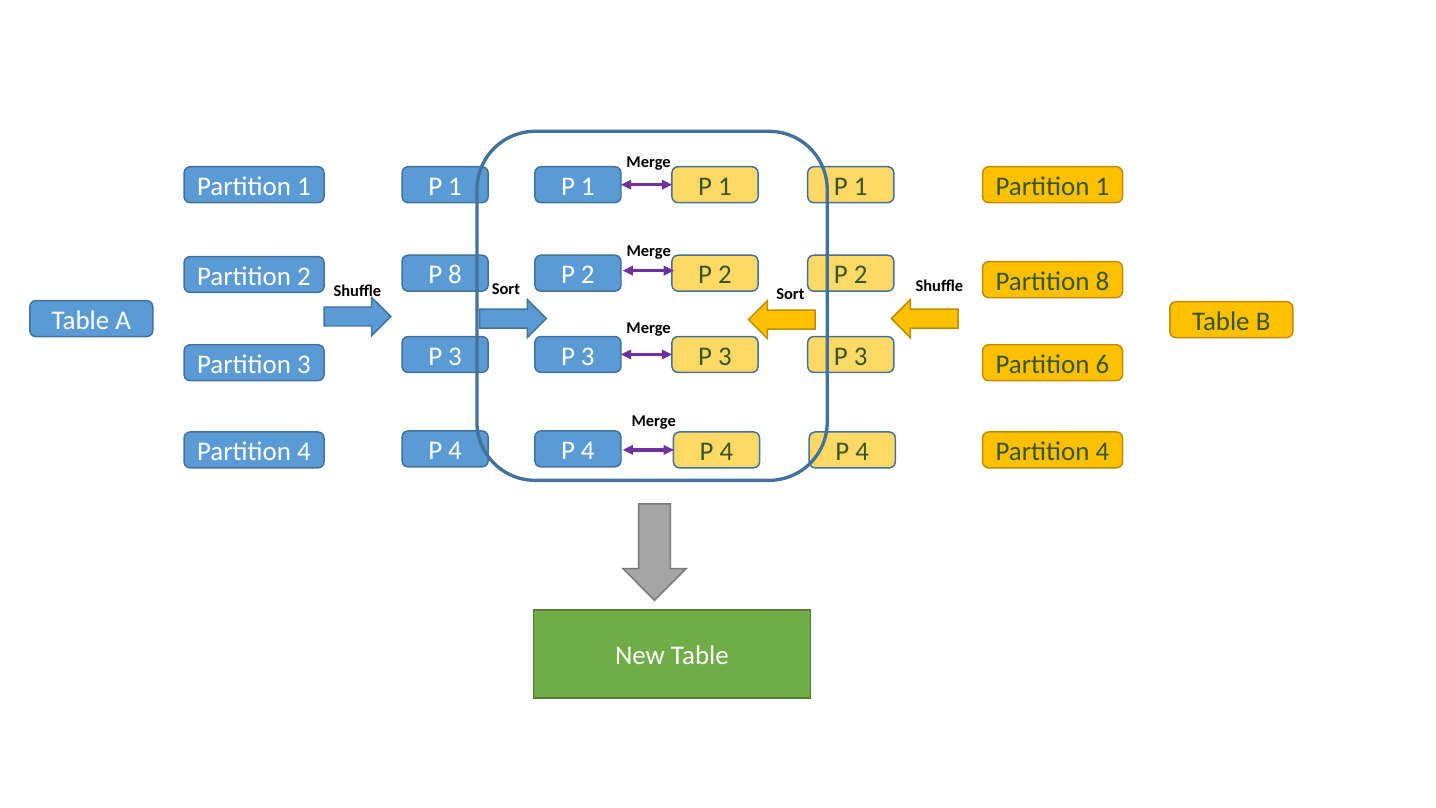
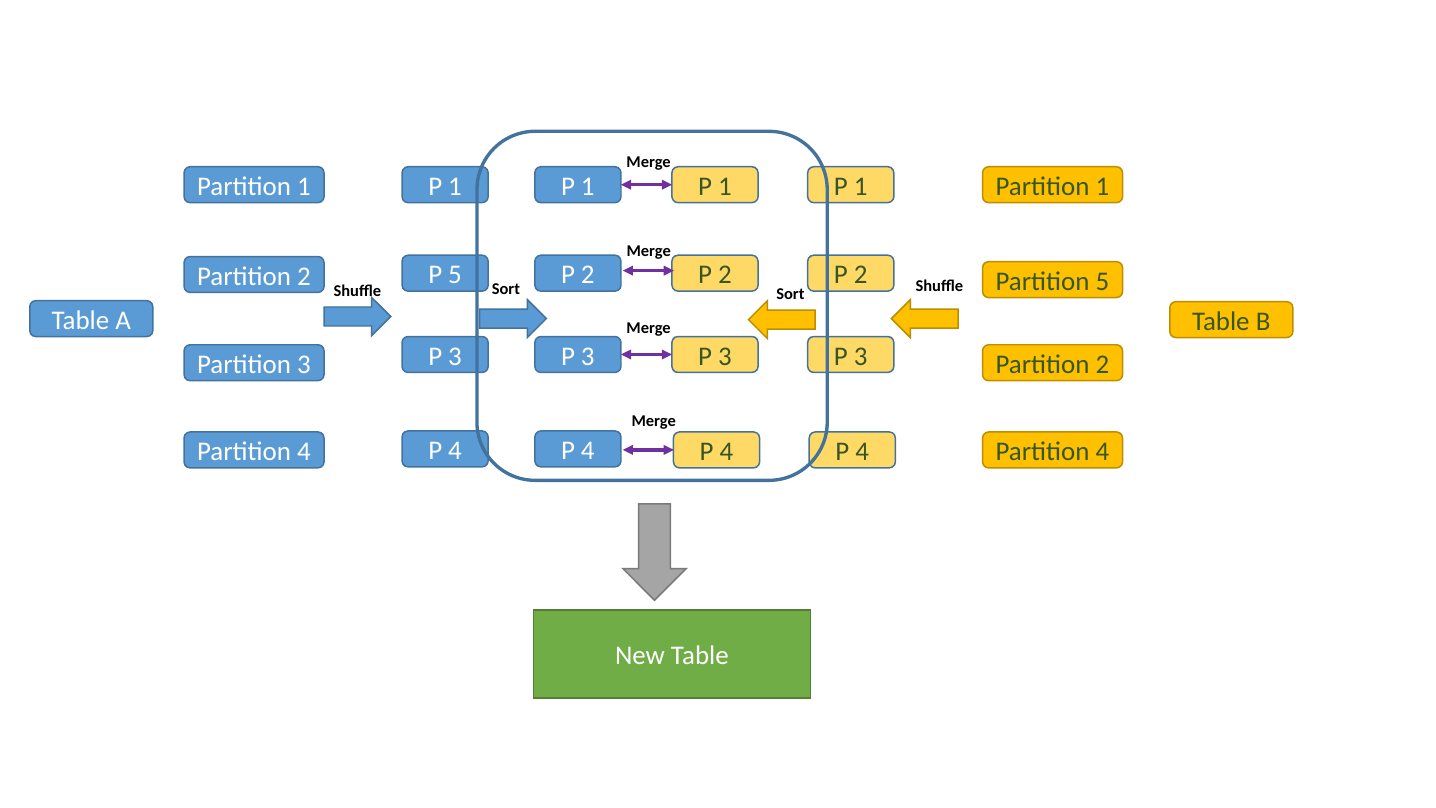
P 8: 8 -> 5
Partition 8: 8 -> 5
6 at (1102, 364): 6 -> 2
